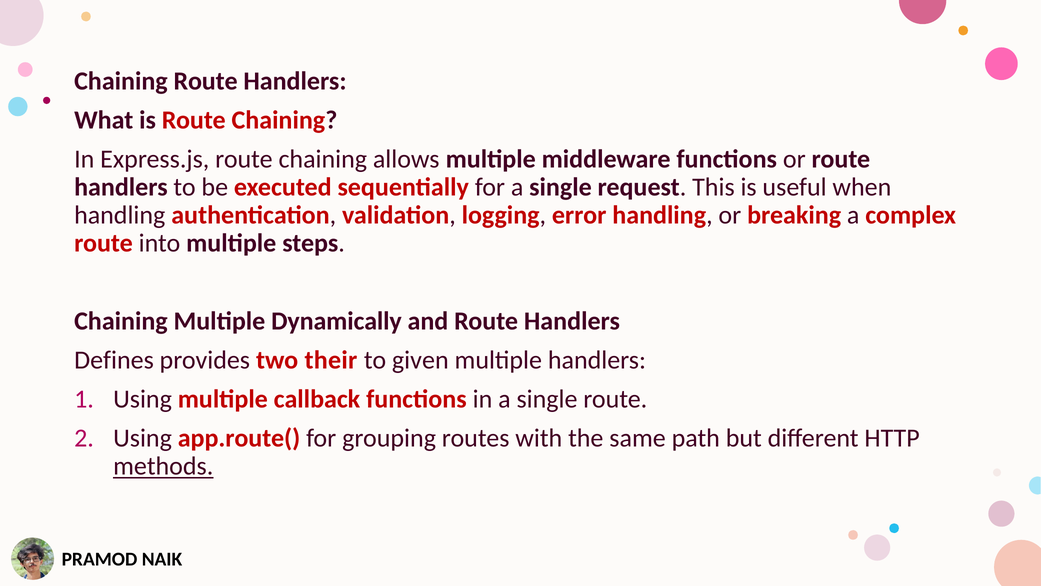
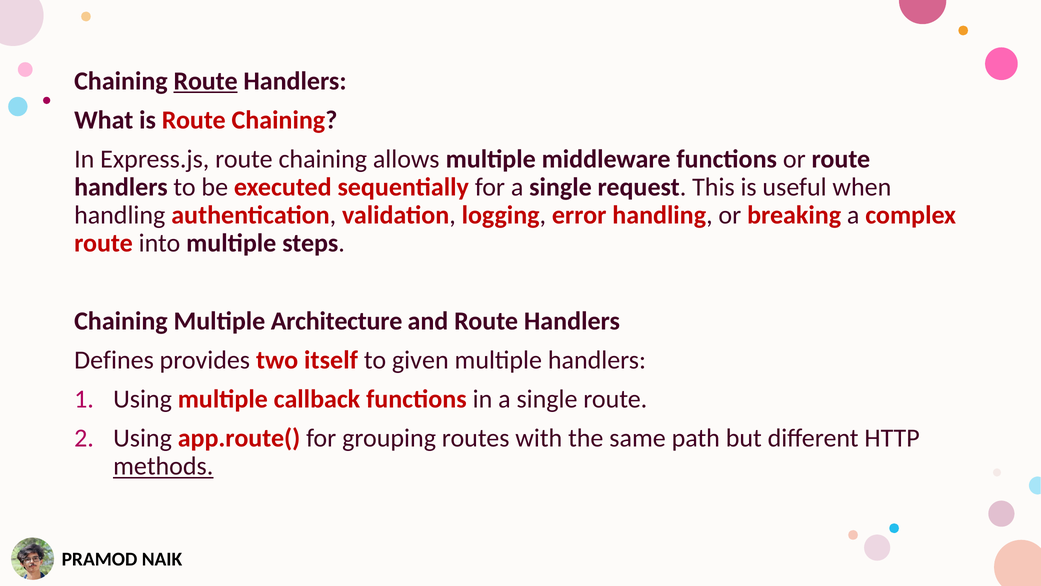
Route at (206, 81) underline: none -> present
Dynamically: Dynamically -> Architecture
their: their -> itself
